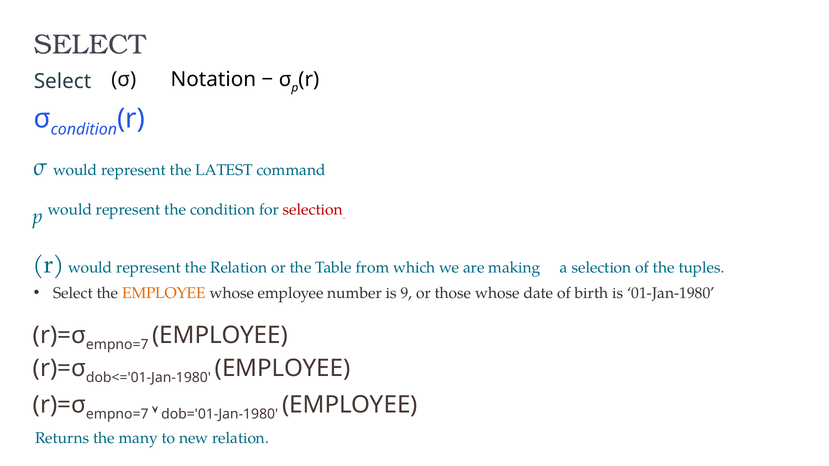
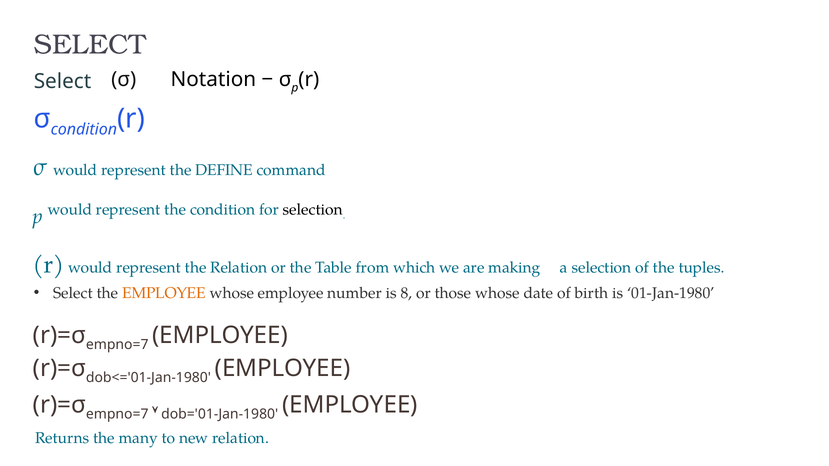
LATEST: LATEST -> DEFINE
selection at (313, 210) colour: red -> black
9: 9 -> 8
